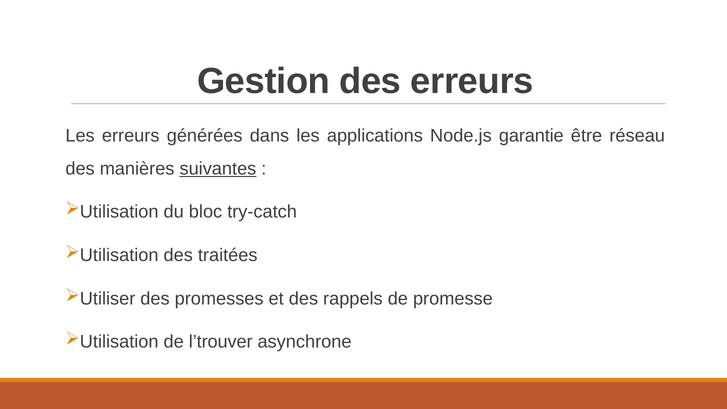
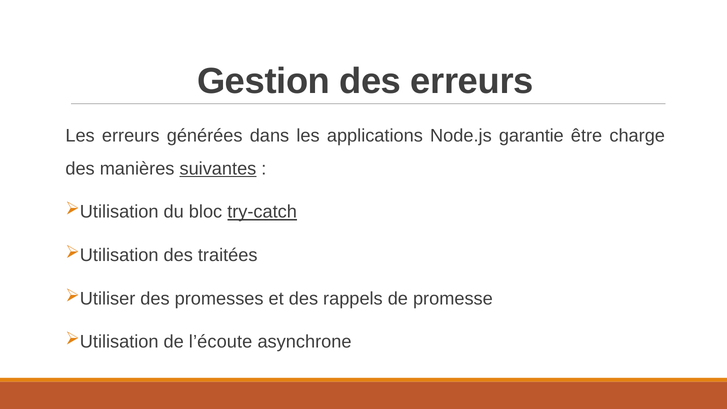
réseau: réseau -> charge
try-catch underline: none -> present
l’trouver: l’trouver -> l’écoute
